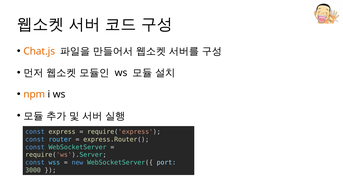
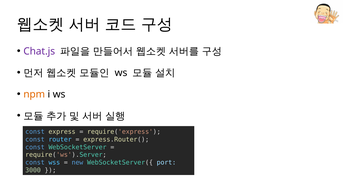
Chat.js colour: orange -> purple
